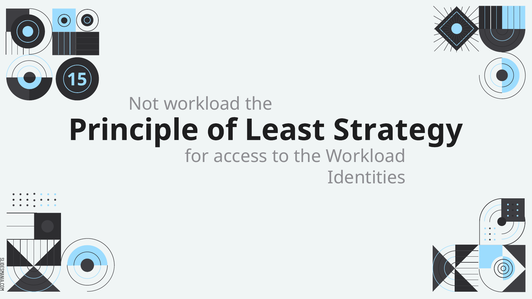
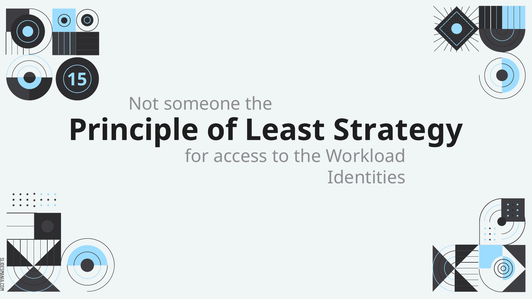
Not workload: workload -> someone
